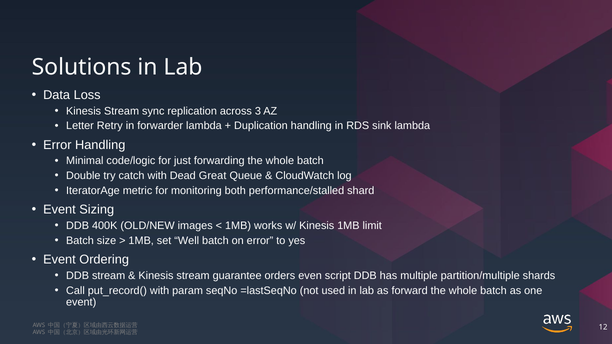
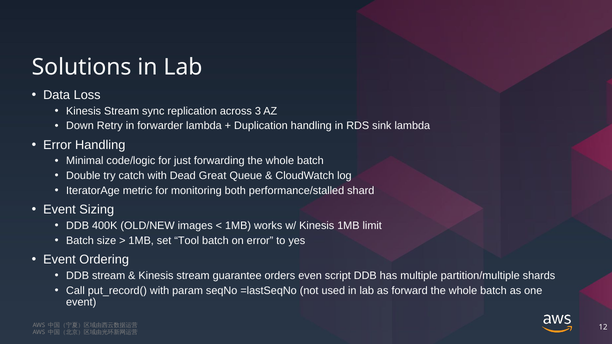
Letter: Letter -> Down
Well: Well -> Tool
